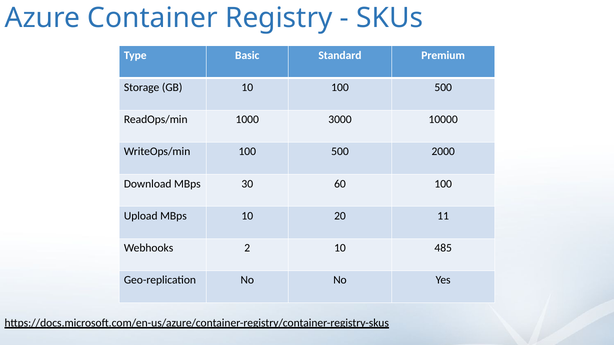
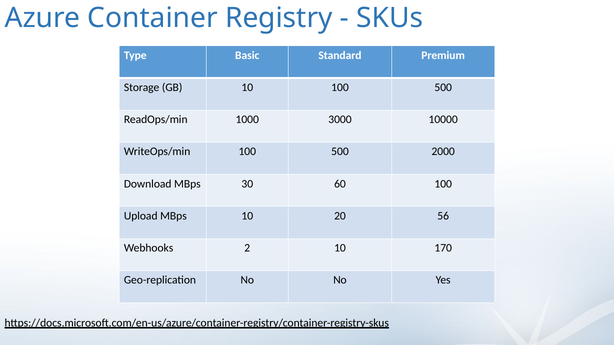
11: 11 -> 56
485: 485 -> 170
